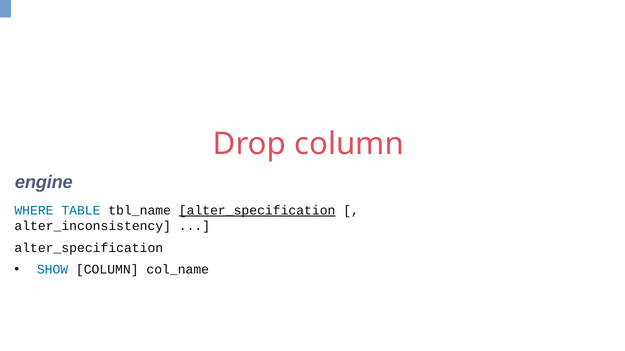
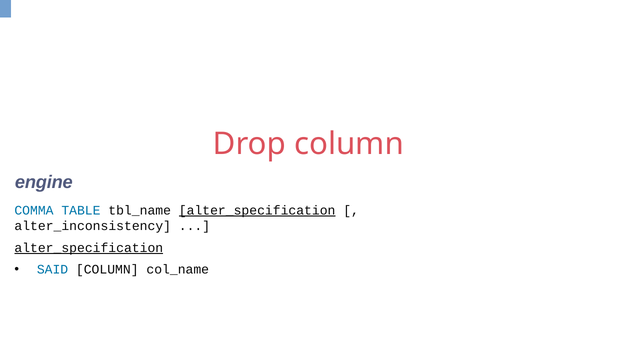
WHERE: WHERE -> COMMA
alter_specification at (89, 248) underline: none -> present
SHOW: SHOW -> SAID
